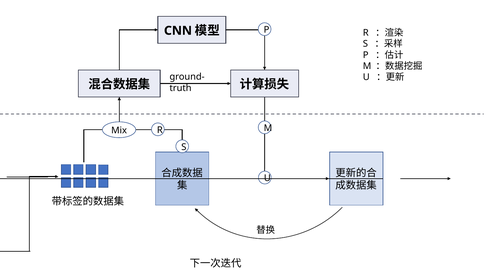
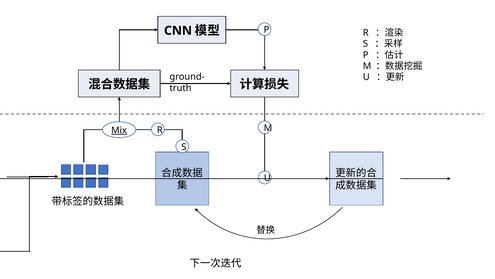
Mix underline: none -> present
